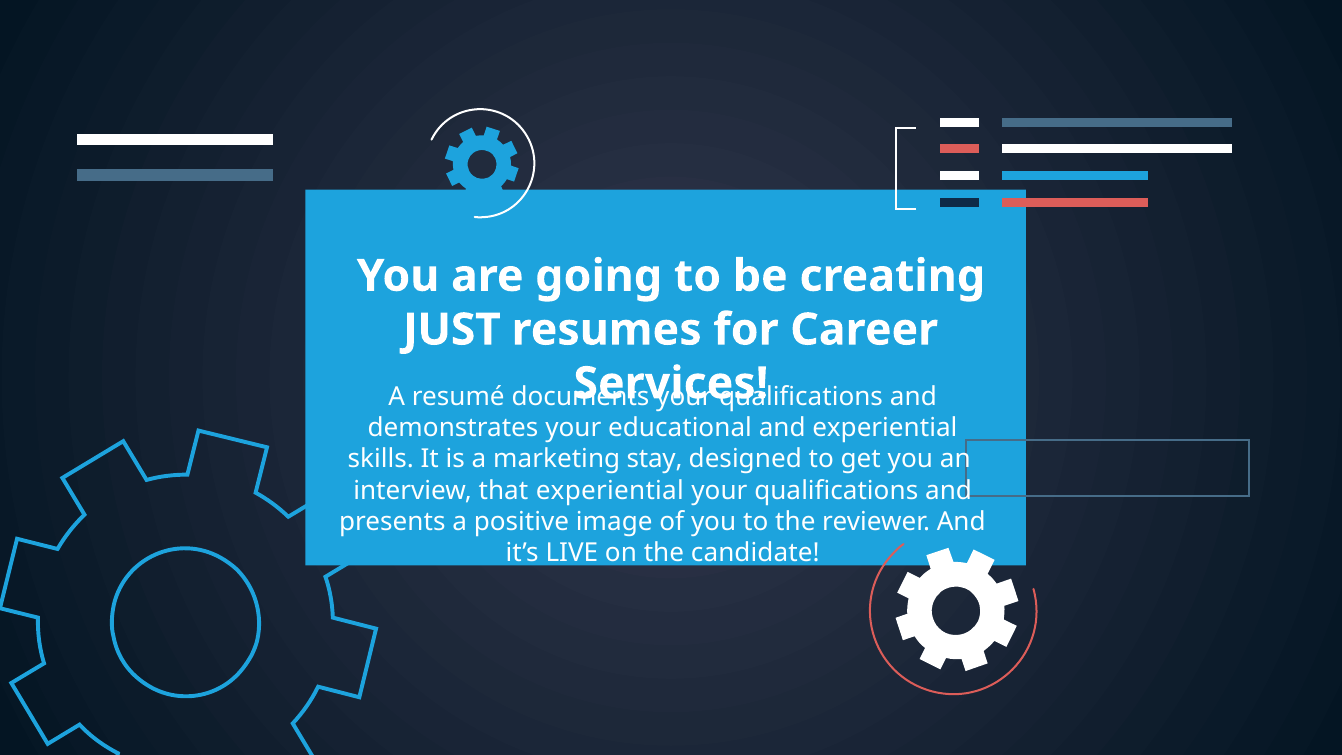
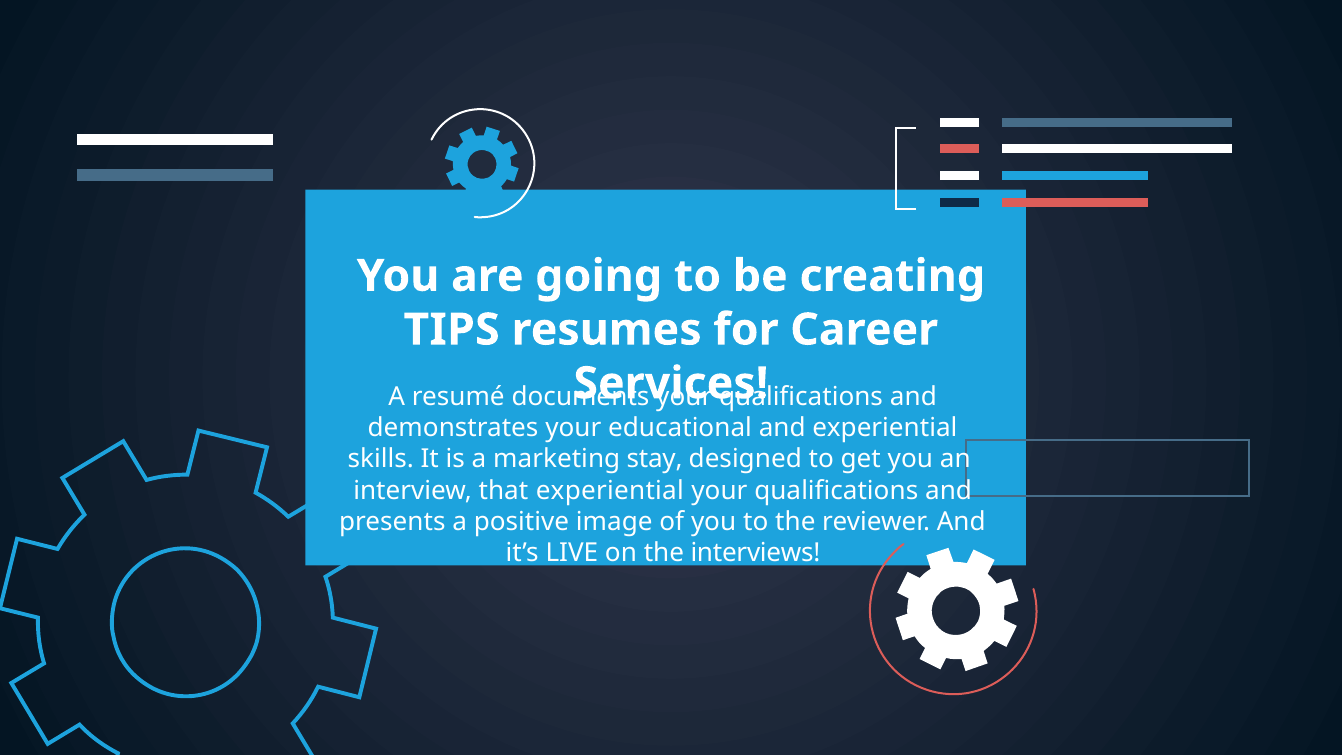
JUST: JUST -> TIPS
candidate: candidate -> interviews
